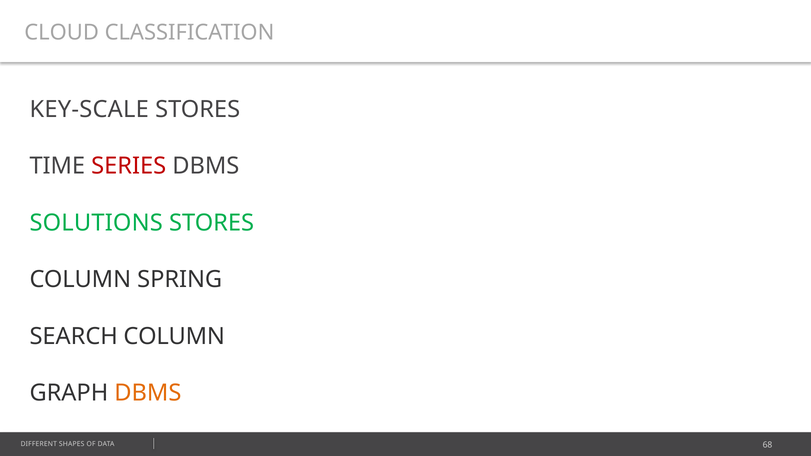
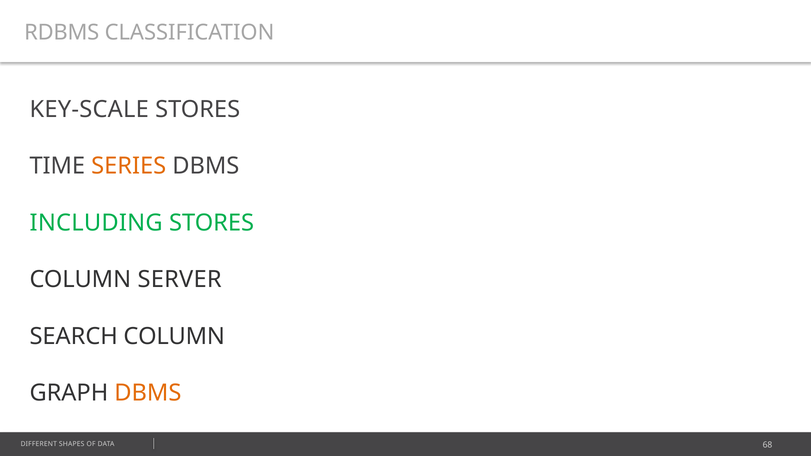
CLOUD: CLOUD -> RDBMS
SERIES colour: red -> orange
SOLUTIONS: SOLUTIONS -> INCLUDING
SPRING: SPRING -> SERVER
